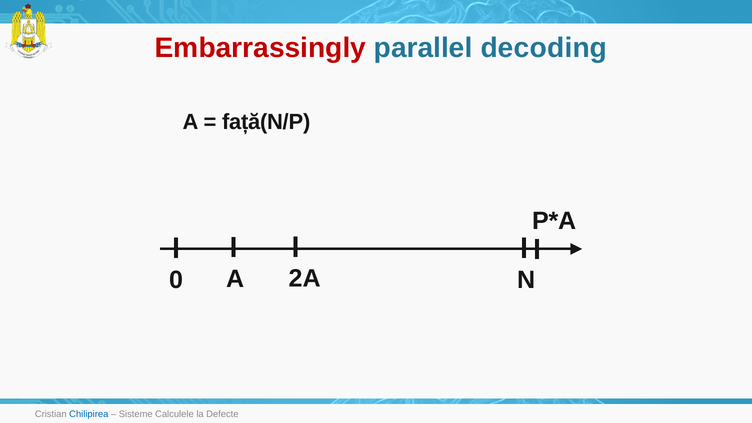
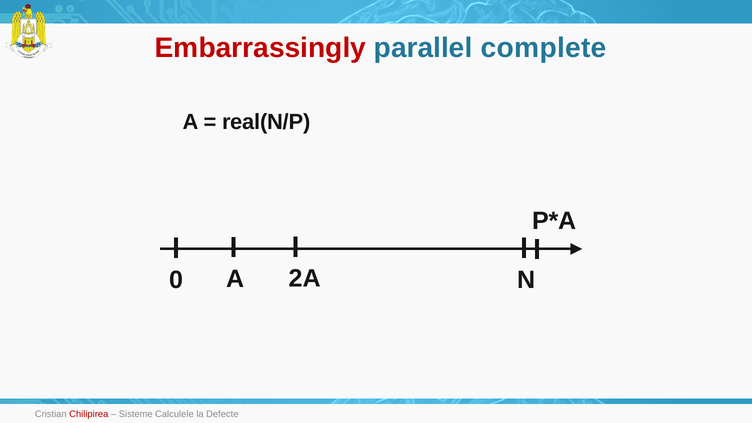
decoding: decoding -> complete
față(N/P: față(N/P -> real(N/P
Chilipirea colour: blue -> red
